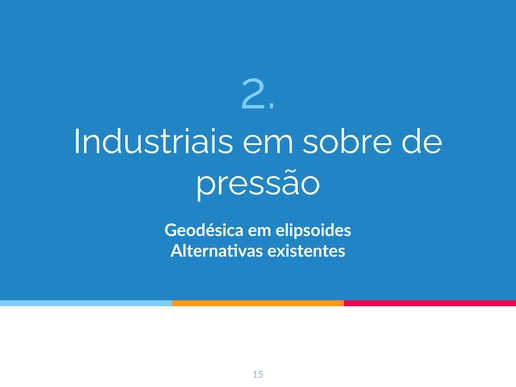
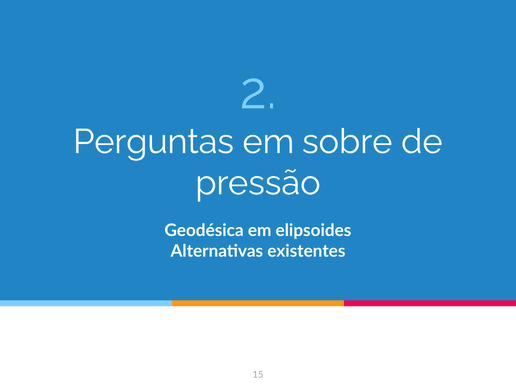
Industriais: Industriais -> Perguntas
